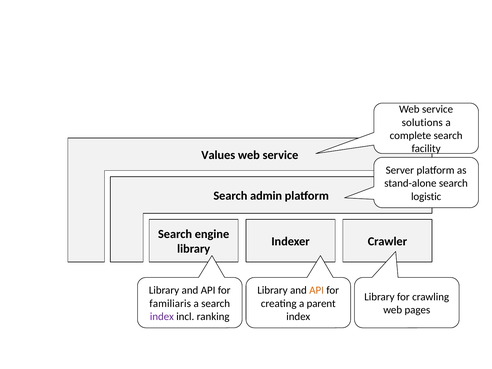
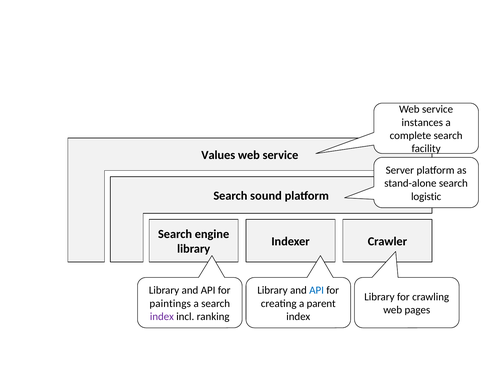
solutions: solutions -> instances
admin: admin -> sound
API at (317, 290) colour: orange -> blue
familiaris: familiaris -> paintings
